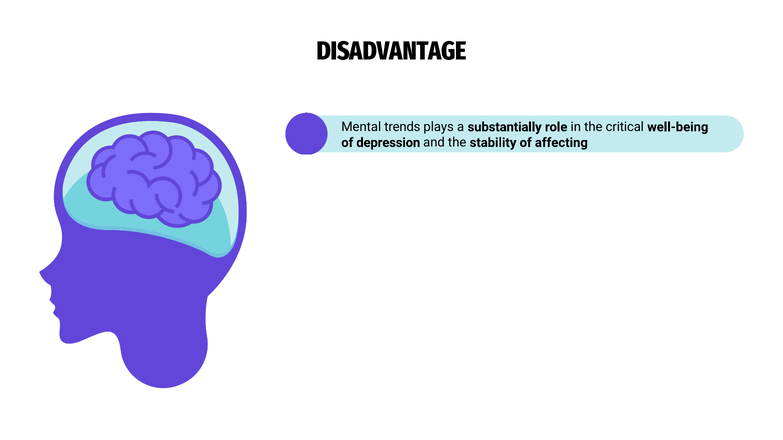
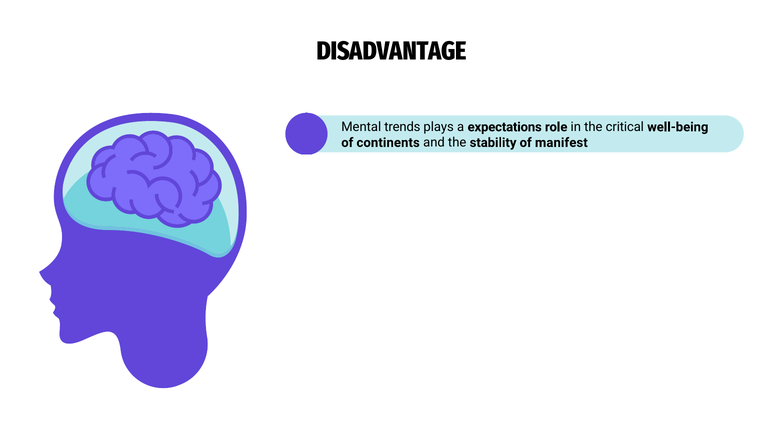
substantially: substantially -> expectations
depression: depression -> continents
affecting: affecting -> manifest
